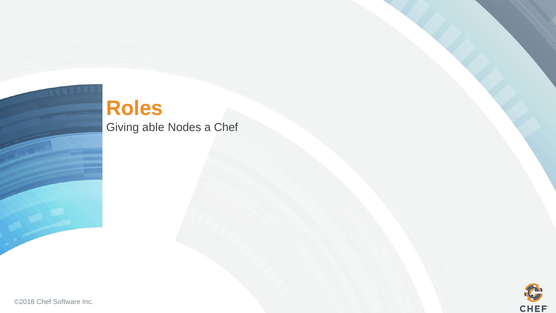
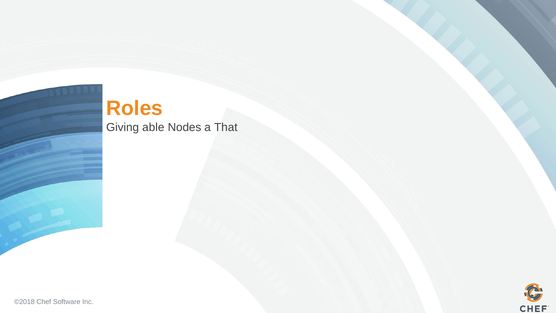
a Chef: Chef -> That
